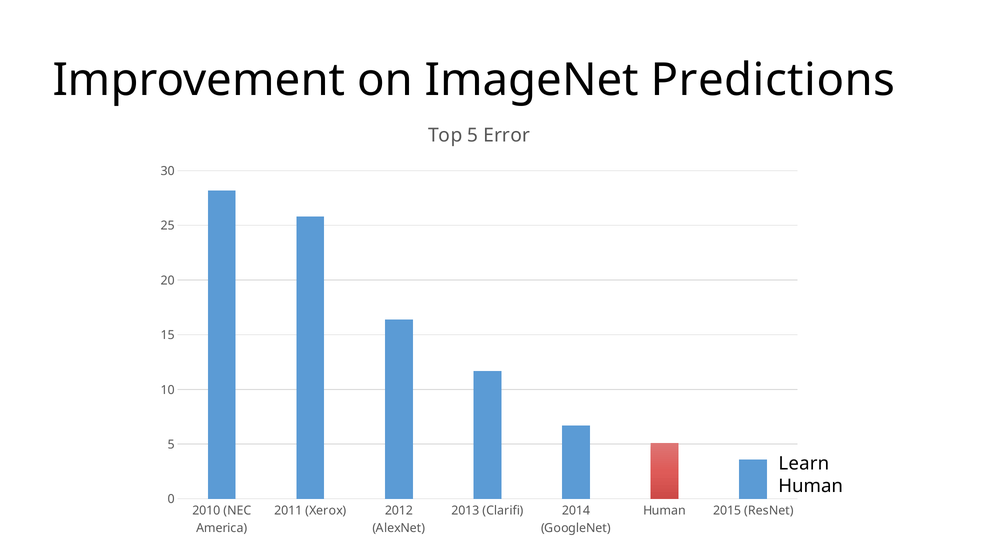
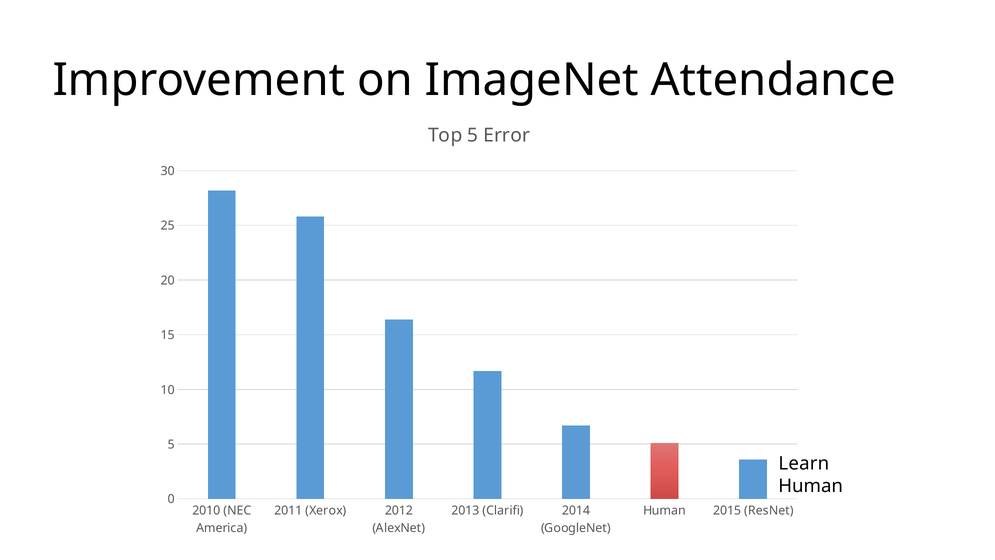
Predictions: Predictions -> Attendance
